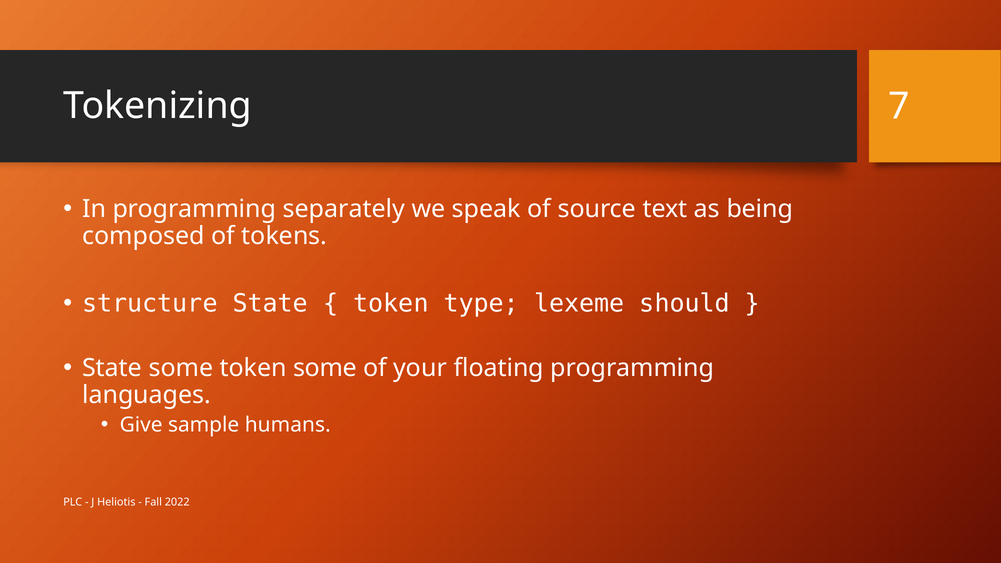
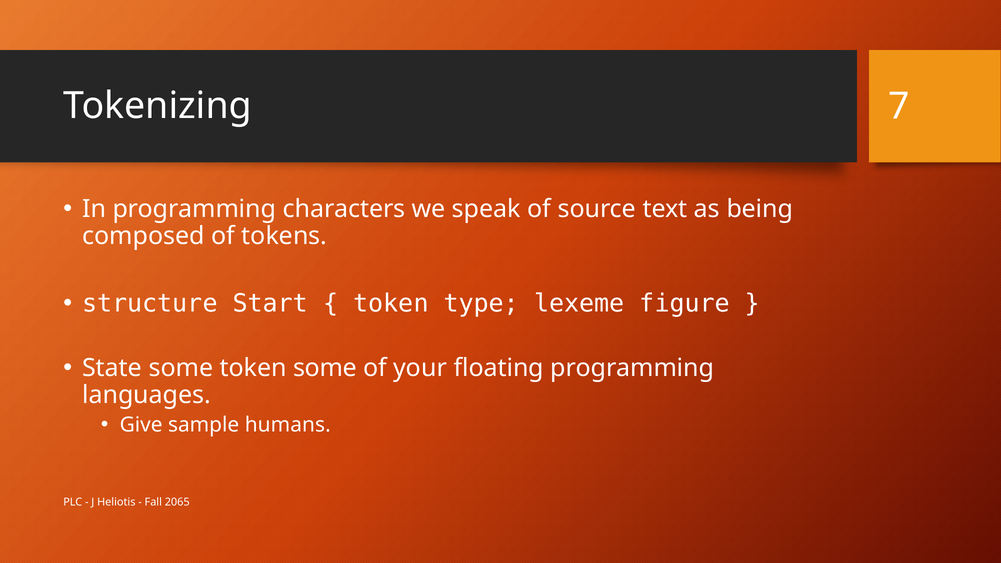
separately: separately -> characters
structure State: State -> Start
should: should -> figure
2022: 2022 -> 2065
